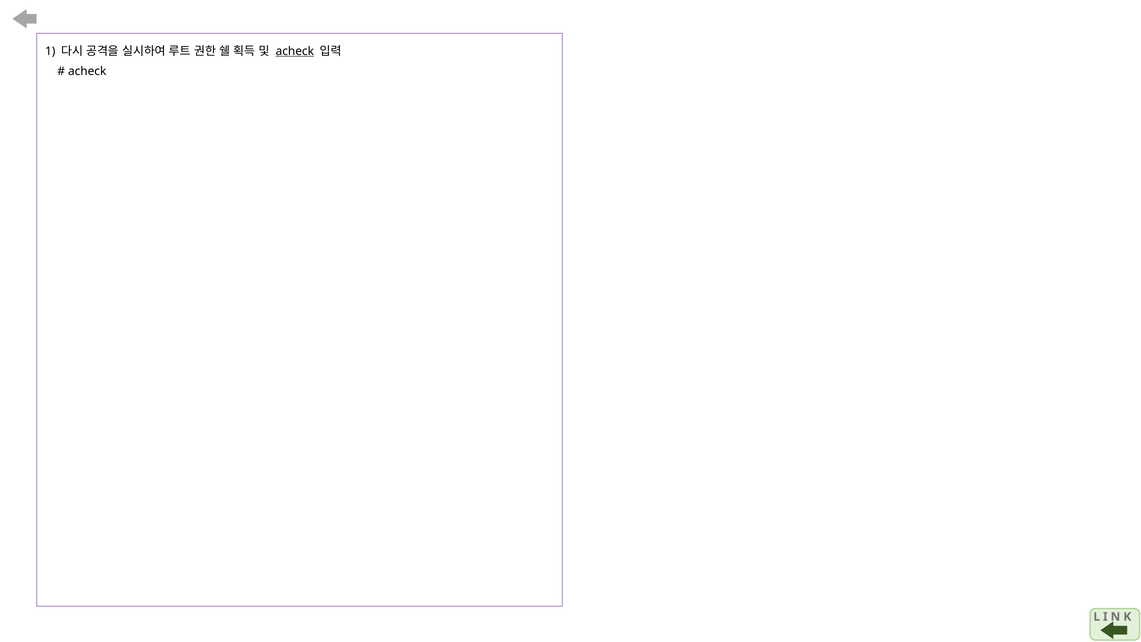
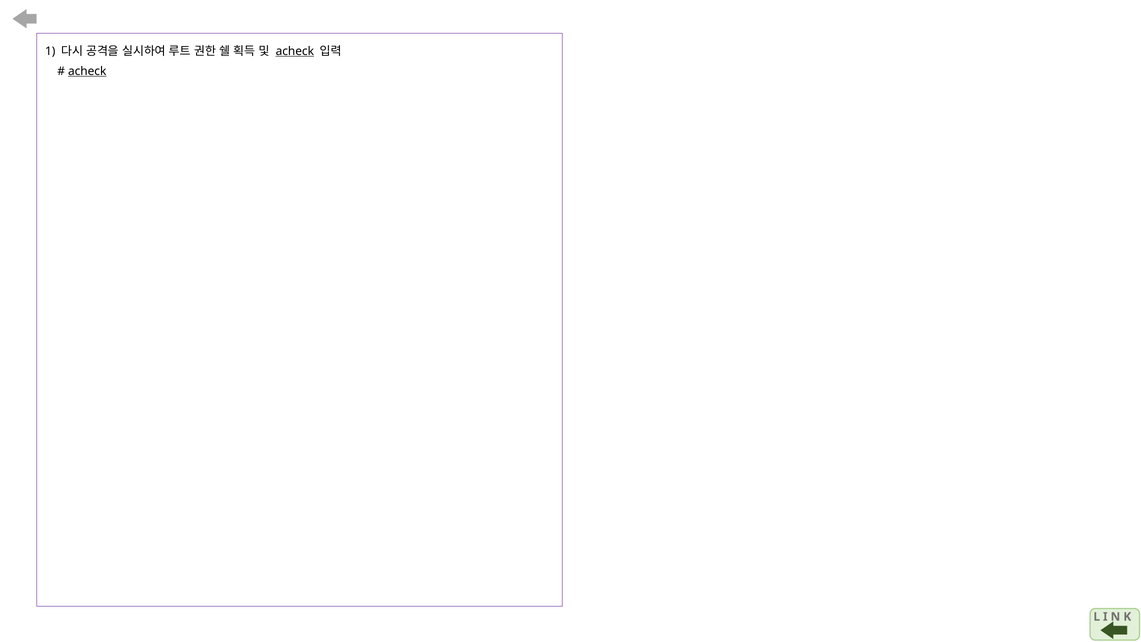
acheck at (87, 71) underline: none -> present
